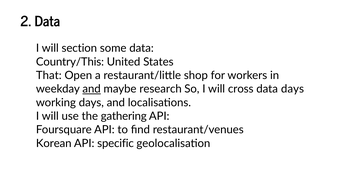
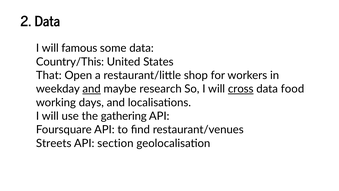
section: section -> famous
cross underline: none -> present
data days: days -> food
Korean: Korean -> Streets
specific: specific -> section
